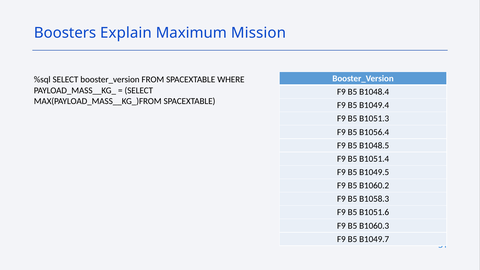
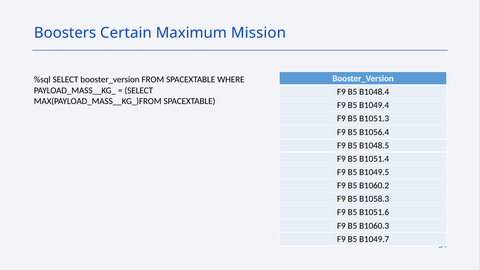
Explain: Explain -> Certain
